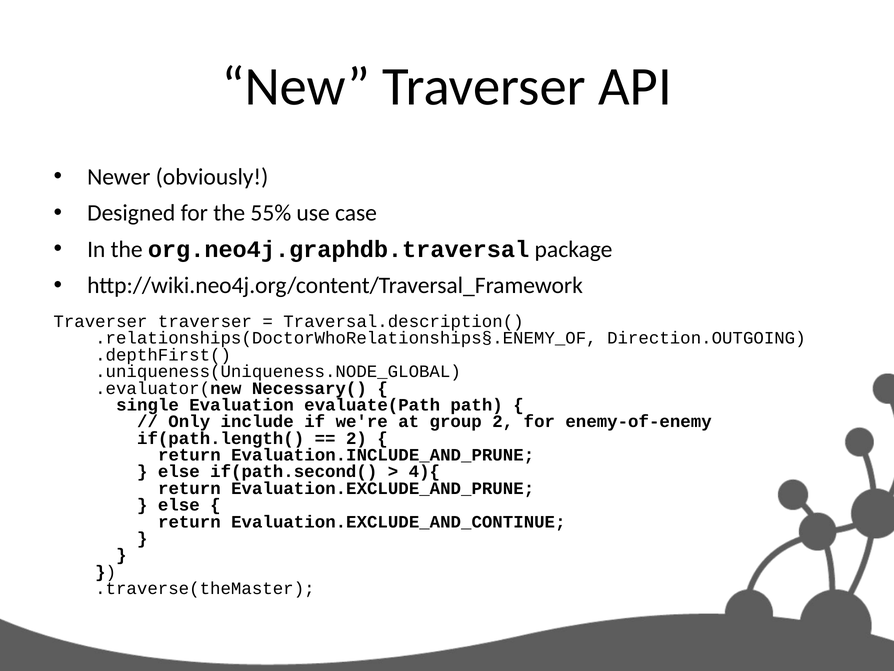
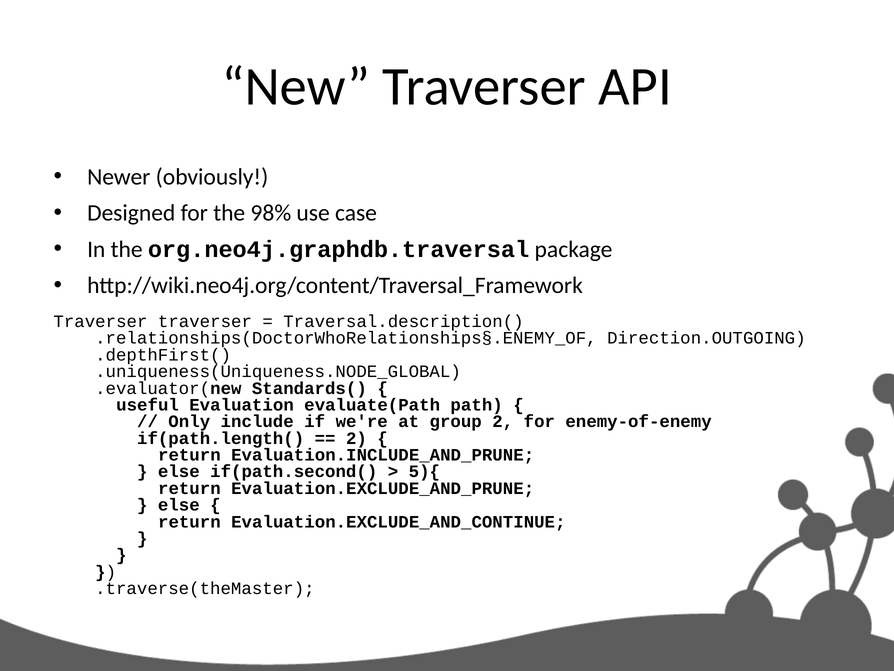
55%: 55% -> 98%
Necessary(: Necessary( -> Standards(
single: single -> useful
4){: 4){ -> 5){
